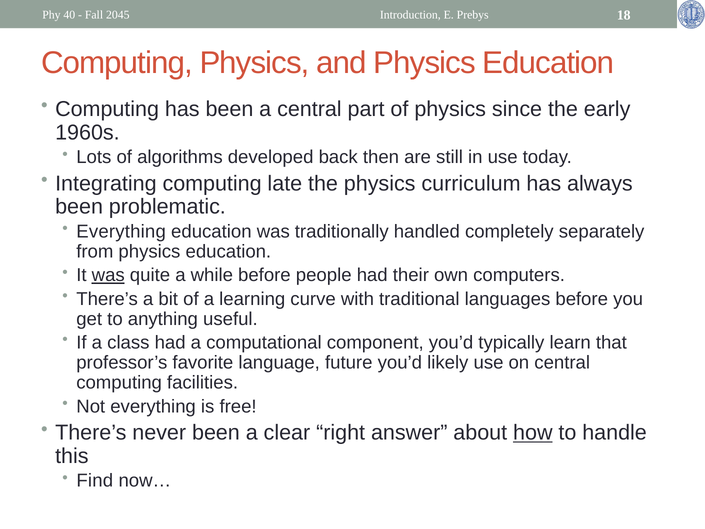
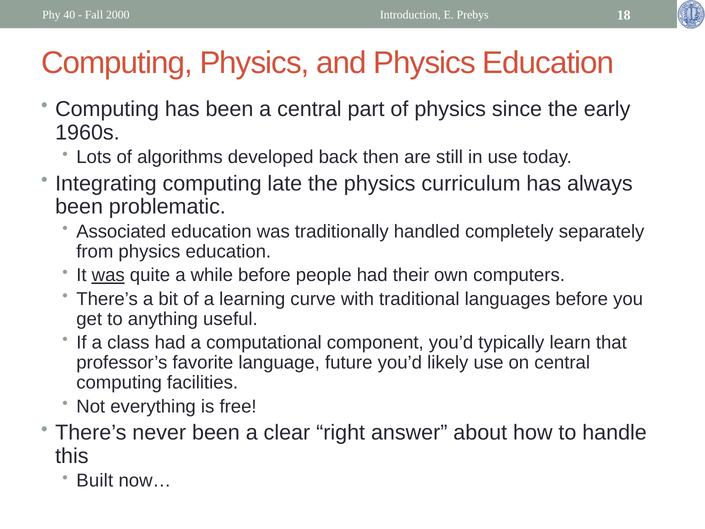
2045: 2045 -> 2000
Everything at (121, 231): Everything -> Associated
how underline: present -> none
Find: Find -> Built
